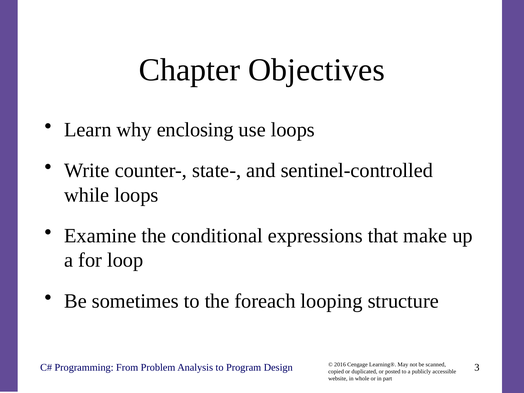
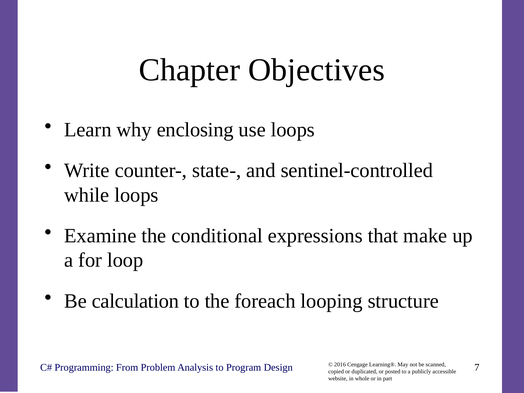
sometimes: sometimes -> calculation
3: 3 -> 7
